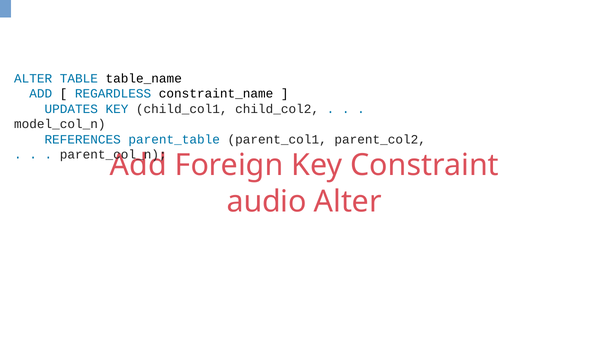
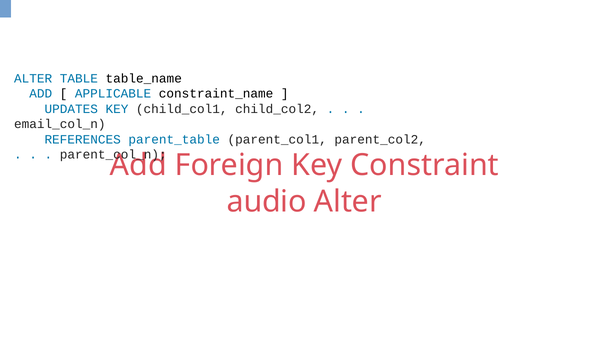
REGARDLESS: REGARDLESS -> APPLICABLE
model_col_n: model_col_n -> email_col_n
